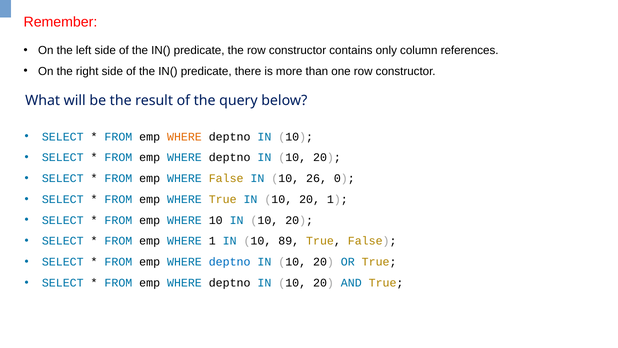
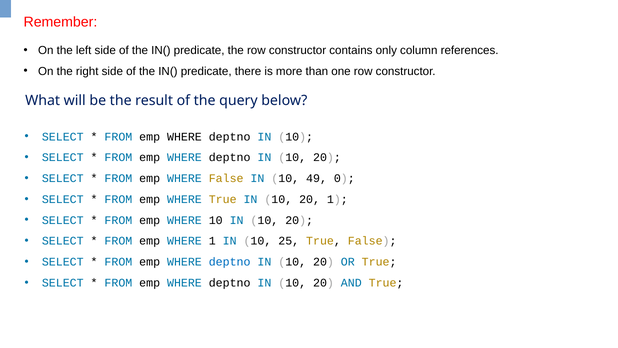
WHERE at (184, 137) colour: orange -> black
26: 26 -> 49
89: 89 -> 25
